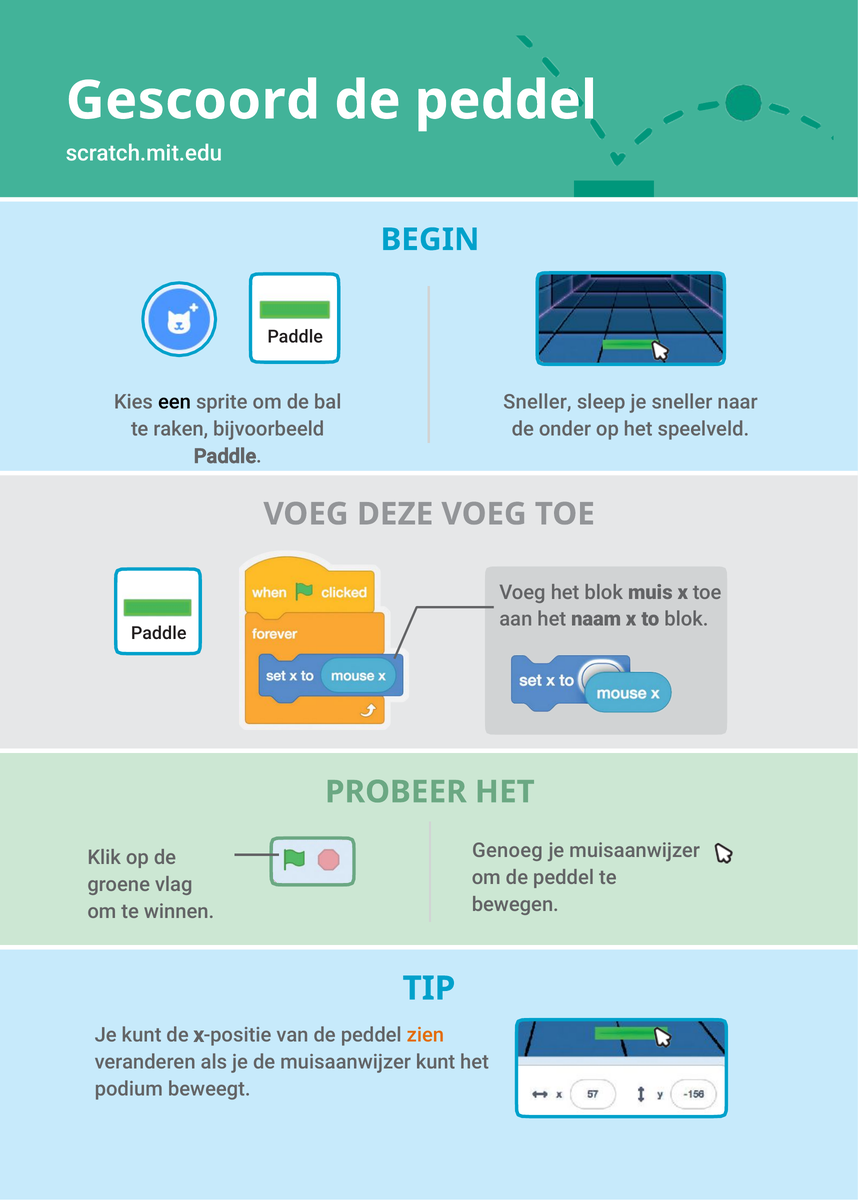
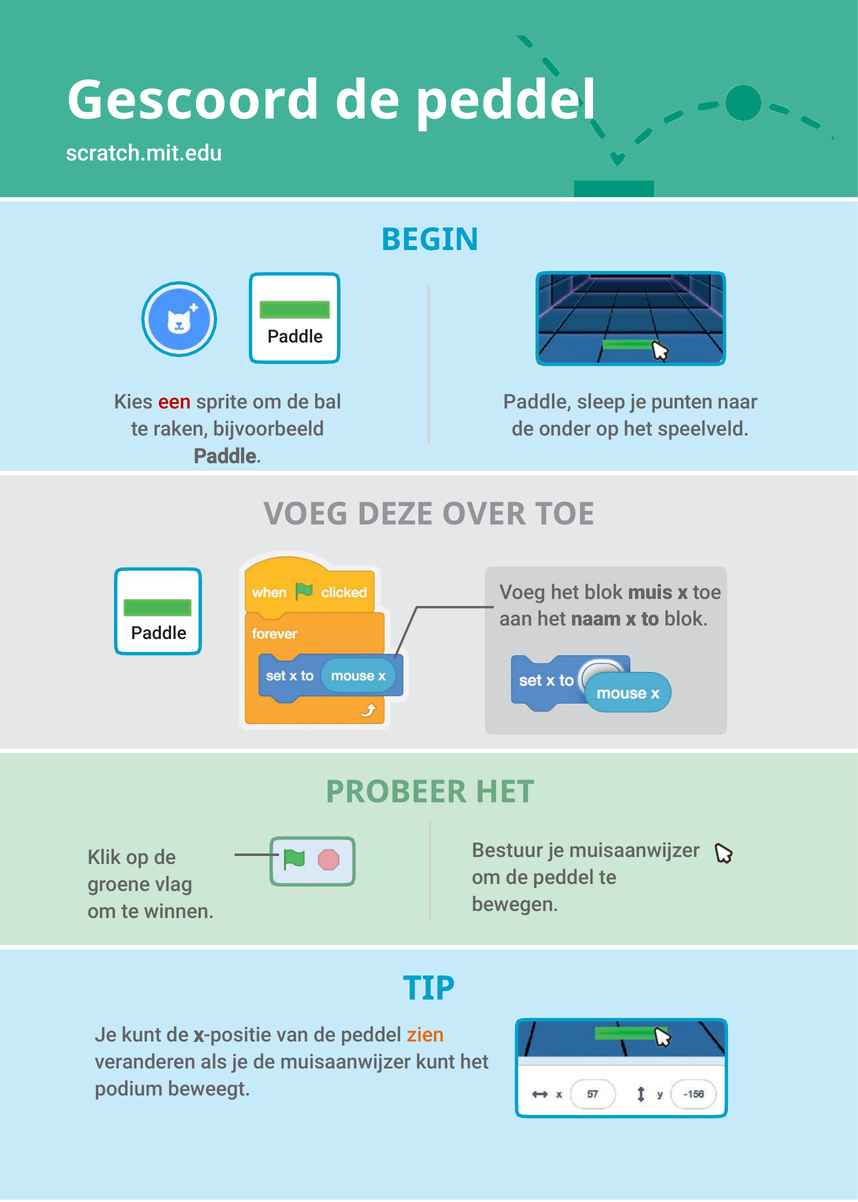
een colour: black -> red
Sneller at (537, 402): Sneller -> Paddle
je sneller: sneller -> punten
DEZE VOEG: VOEG -> OVER
Genoeg: Genoeg -> Bestuur
